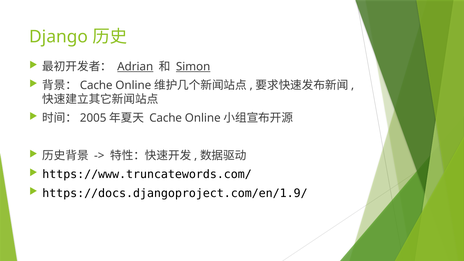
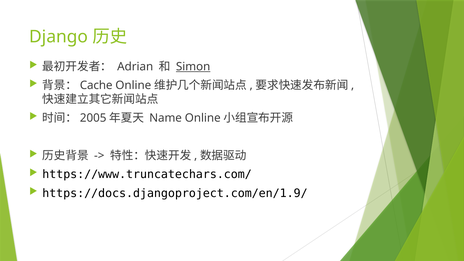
Adrian underline: present -> none
Cache at (166, 118): Cache -> Name
https://www.truncatewords.com/: https://www.truncatewords.com/ -> https://www.truncatechars.com/
